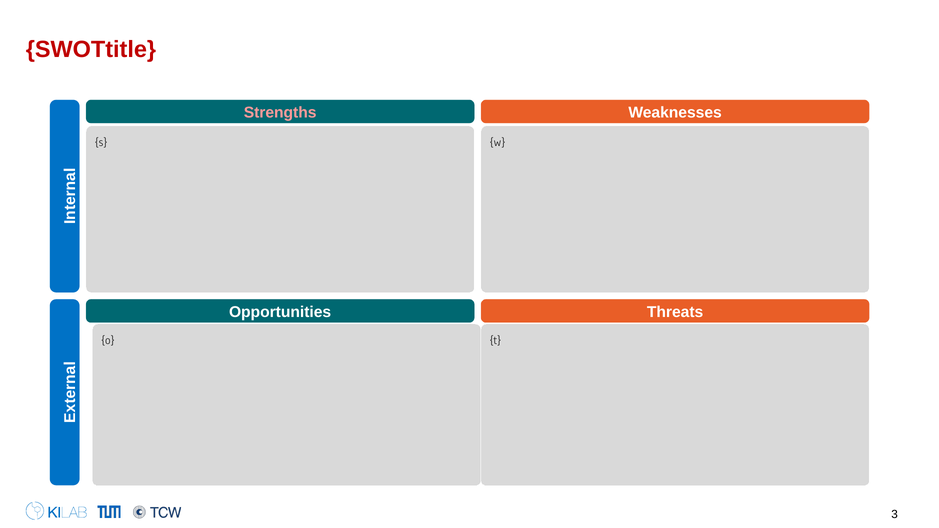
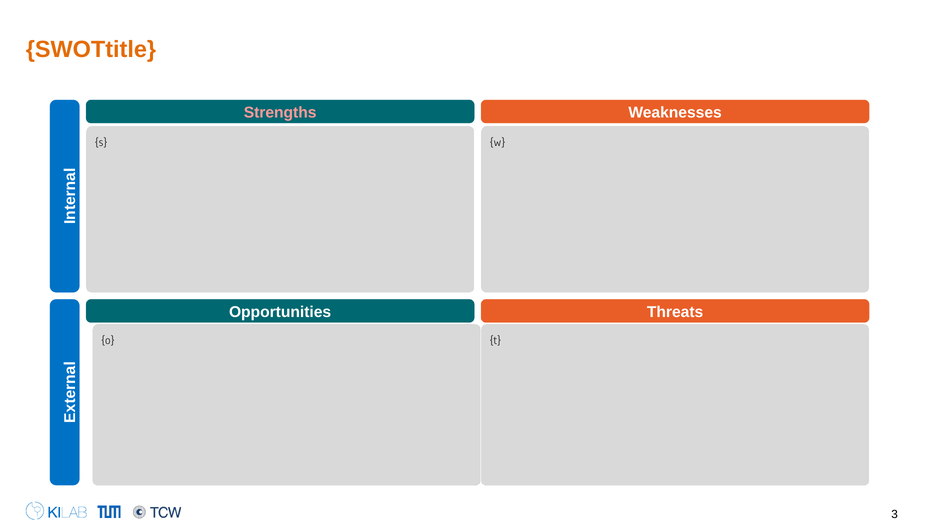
SWOTtitle colour: red -> orange
